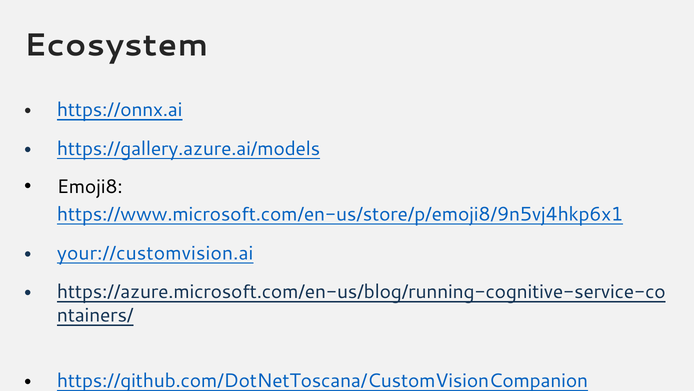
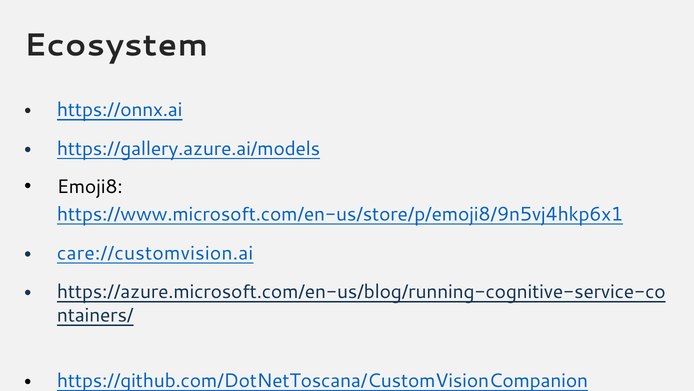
your://customvision.ai: your://customvision.ai -> care://customvision.ai
